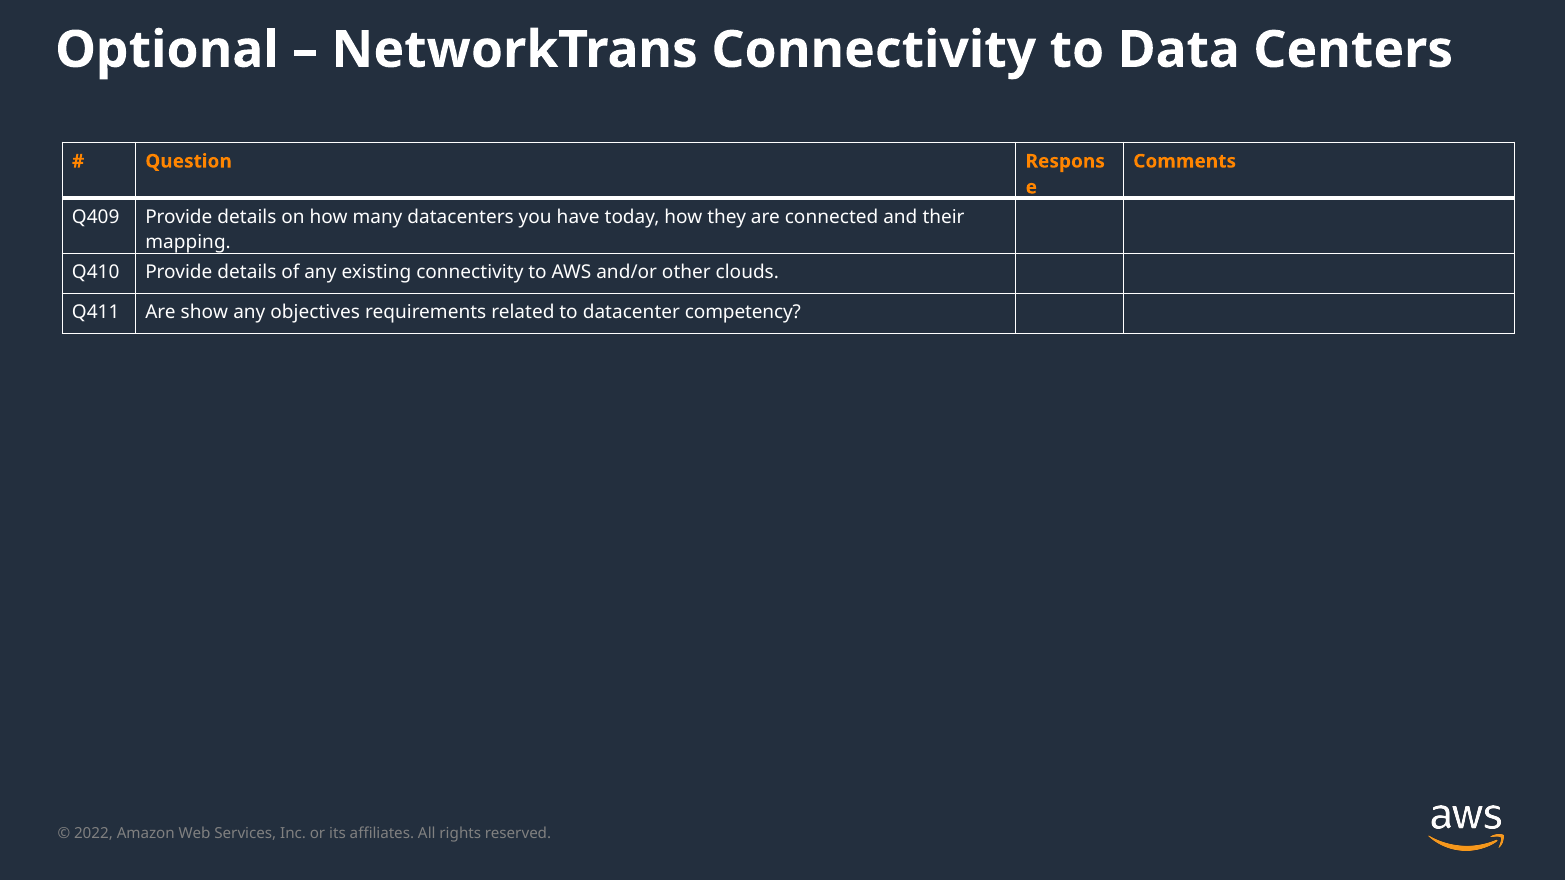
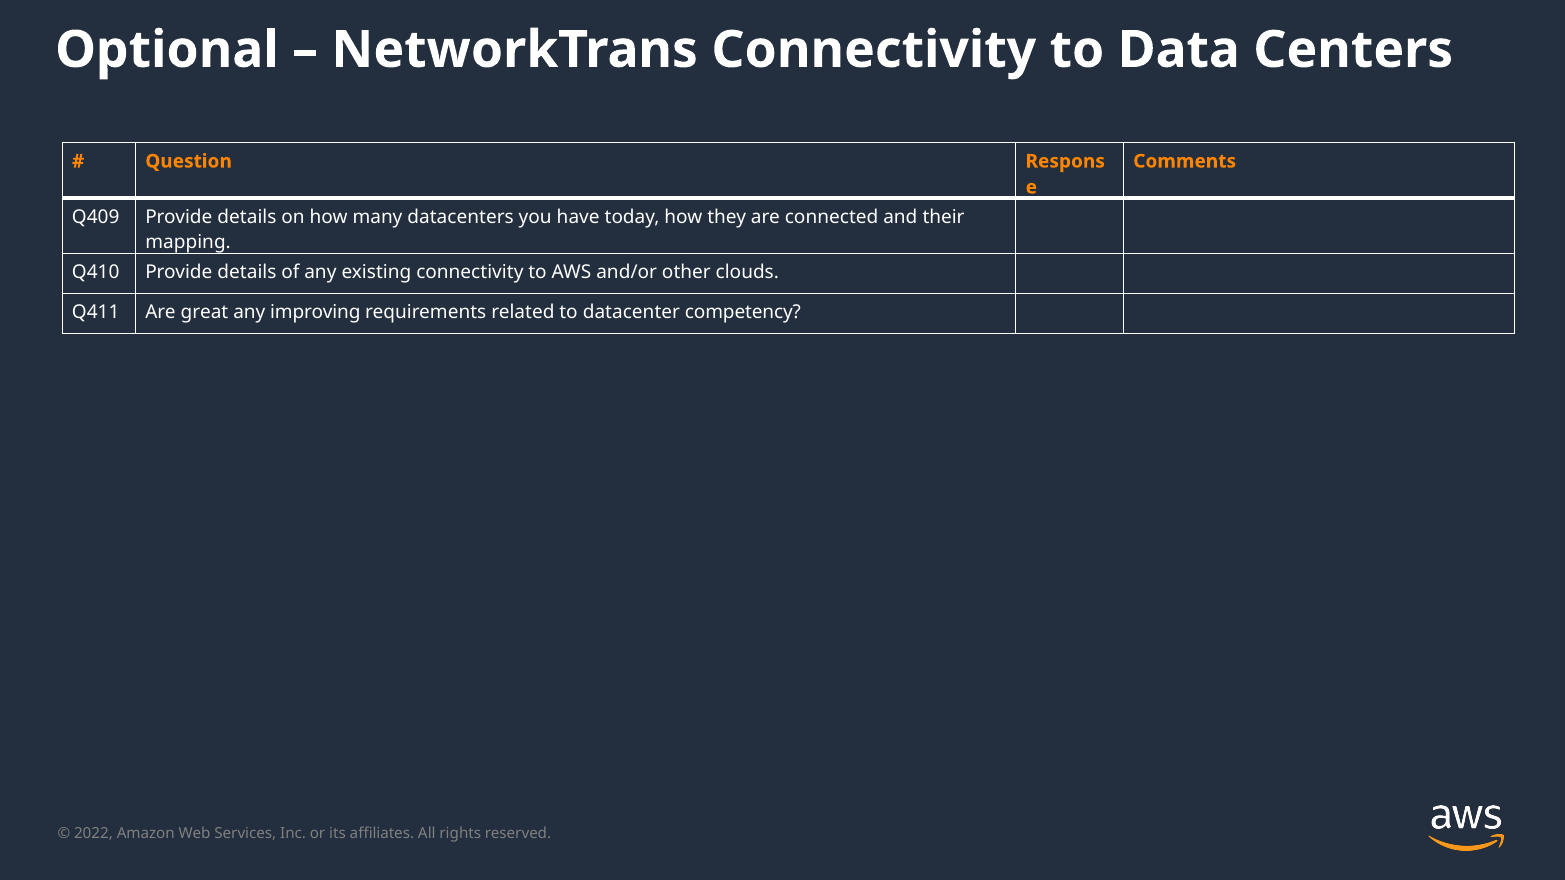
show: show -> great
objectives: objectives -> improving
